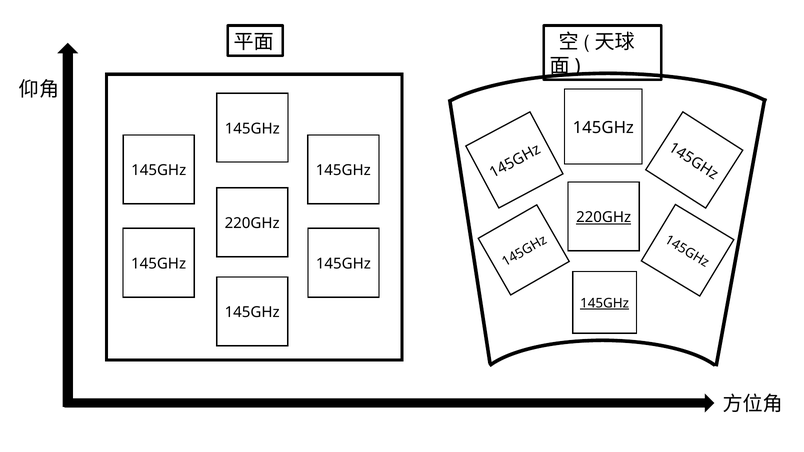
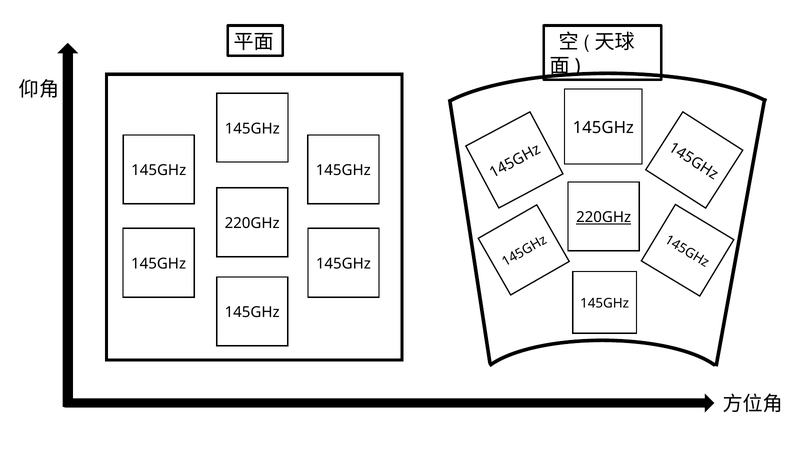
145GHz at (605, 303) underline: present -> none
